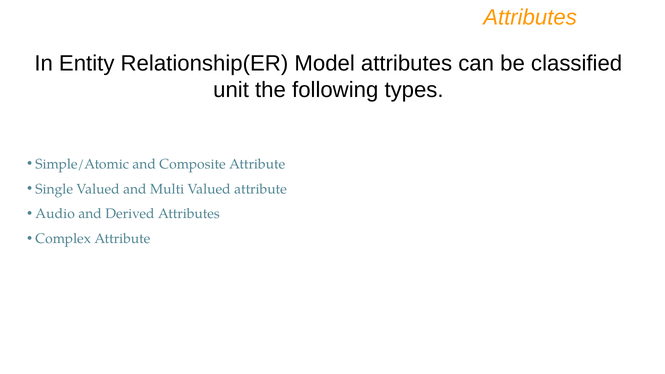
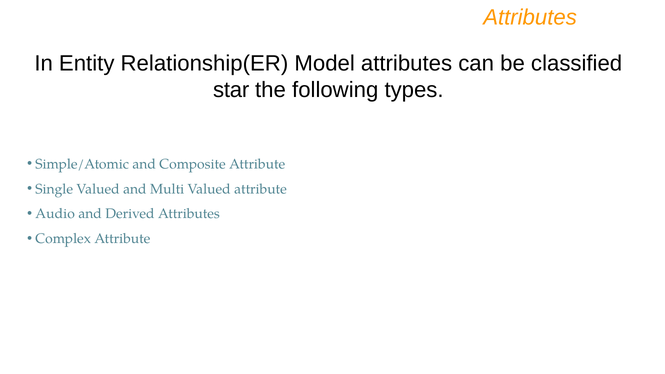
unit: unit -> star
